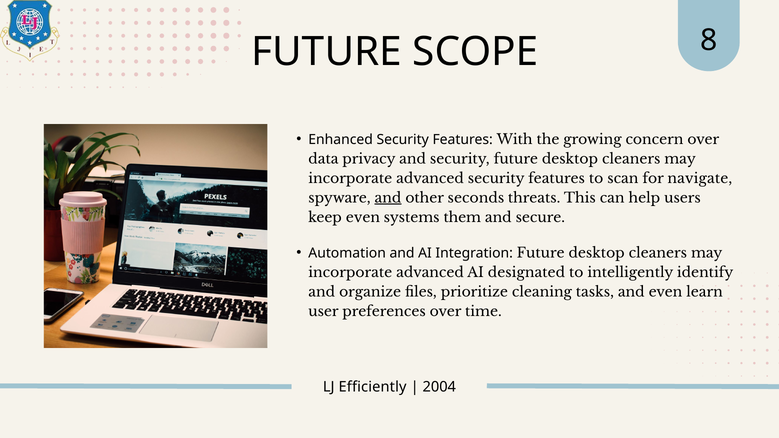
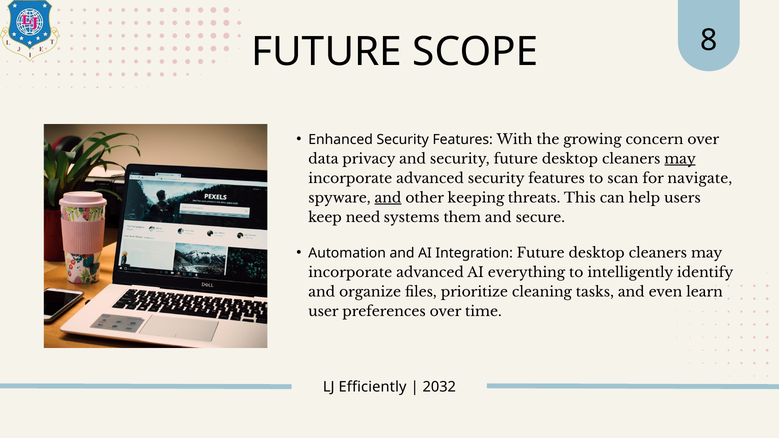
may at (680, 159) underline: none -> present
seconds: seconds -> keeping
keep even: even -> need
designated: designated -> everything
2004: 2004 -> 2032
